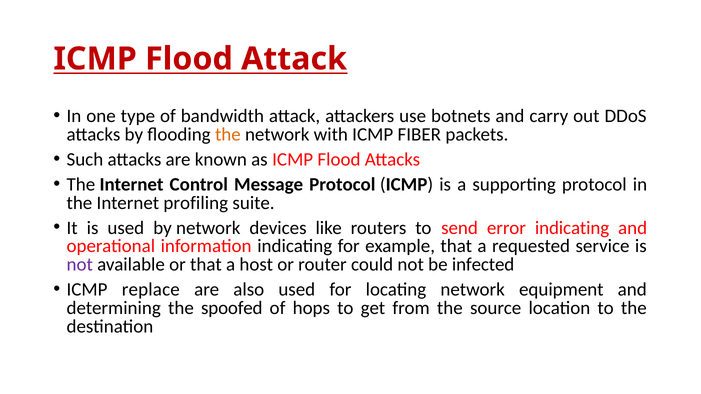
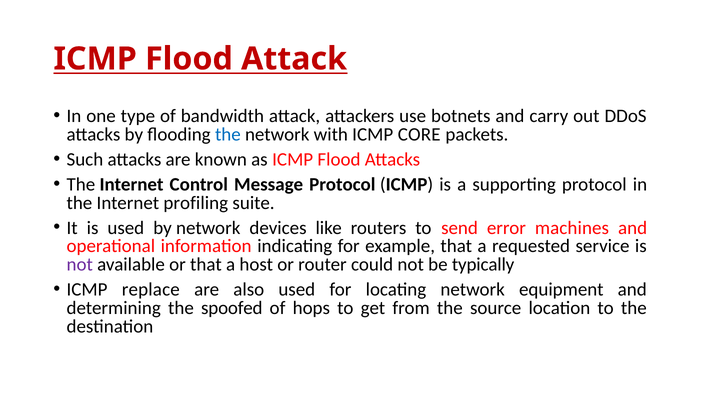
the at (228, 135) colour: orange -> blue
FIBER: FIBER -> CORE
error indicating: indicating -> machines
infected: infected -> typically
